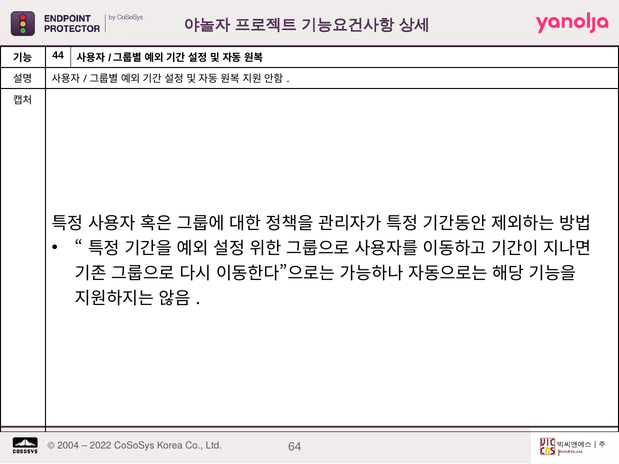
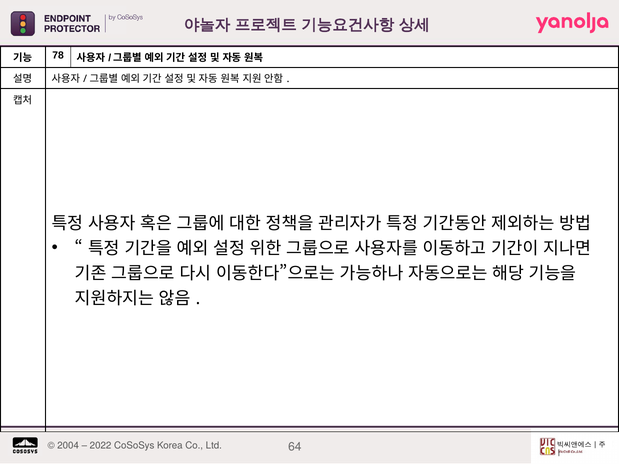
44: 44 -> 78
